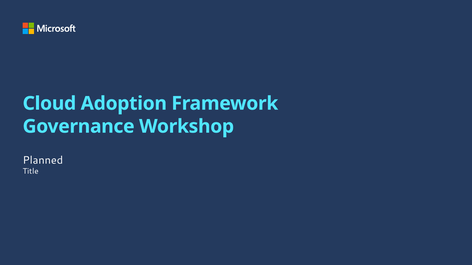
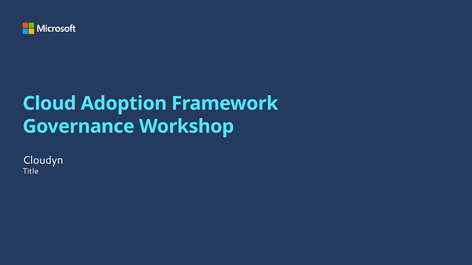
Planned: Planned -> Cloudyn
